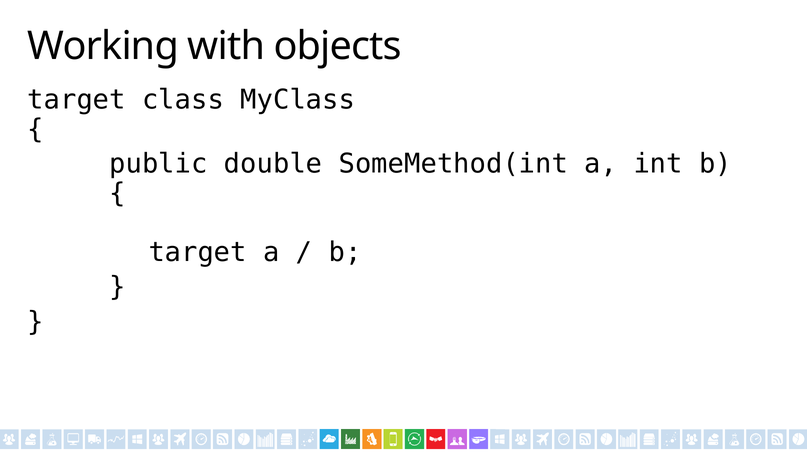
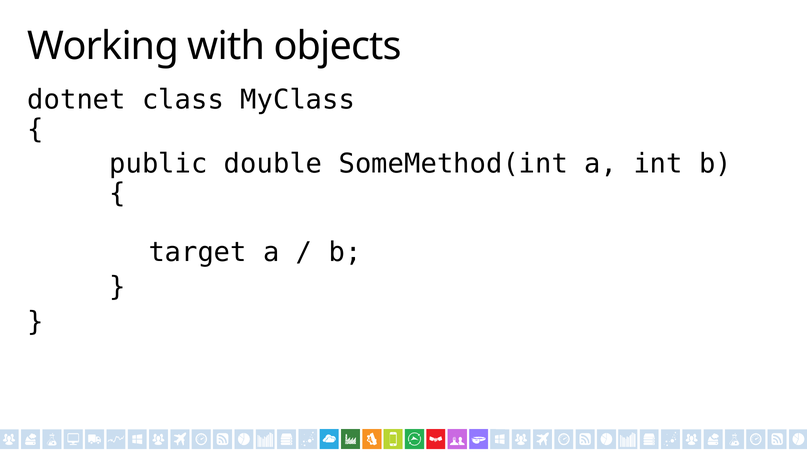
target at (77, 100): target -> dotnet
